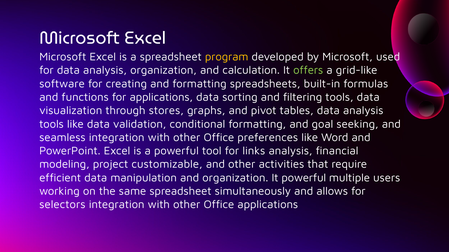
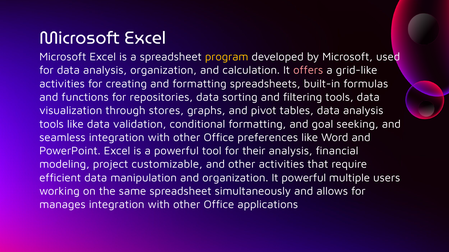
offers colour: light green -> pink
software at (62, 84): software -> activities
for applications: applications -> repositories
links: links -> their
selectors: selectors -> manages
